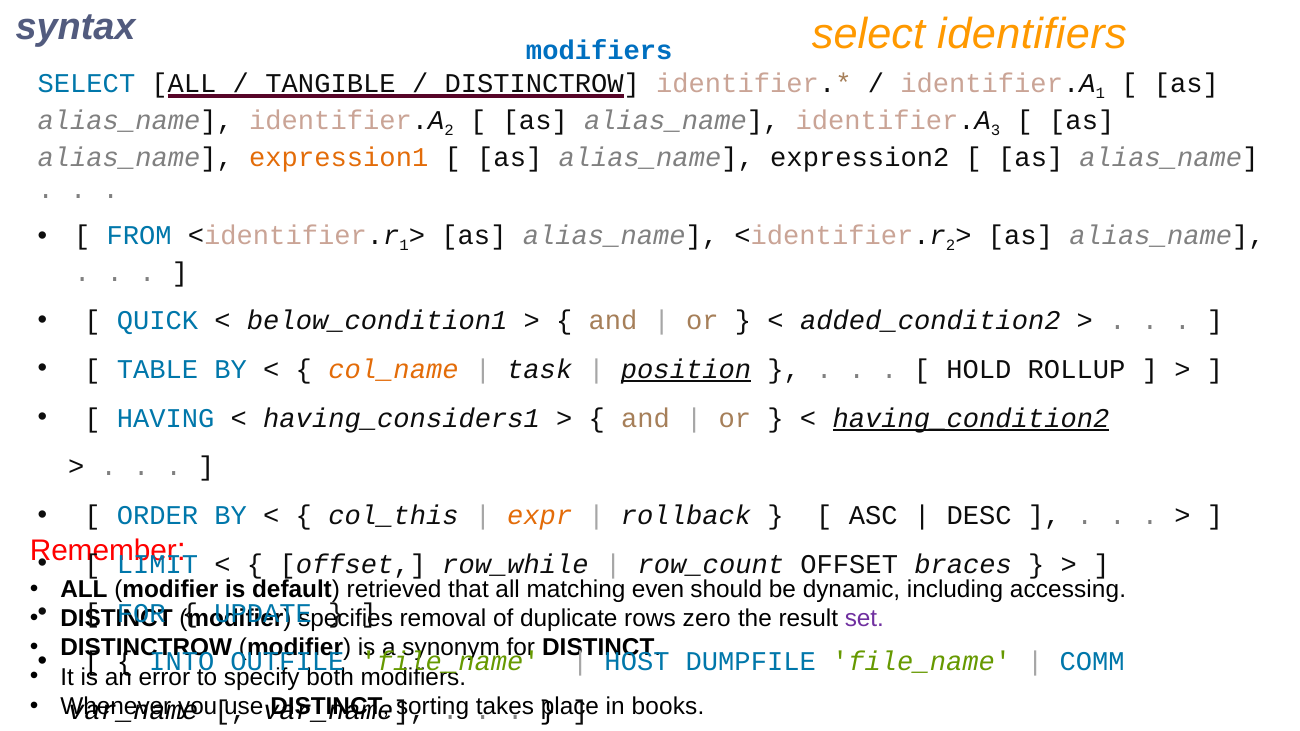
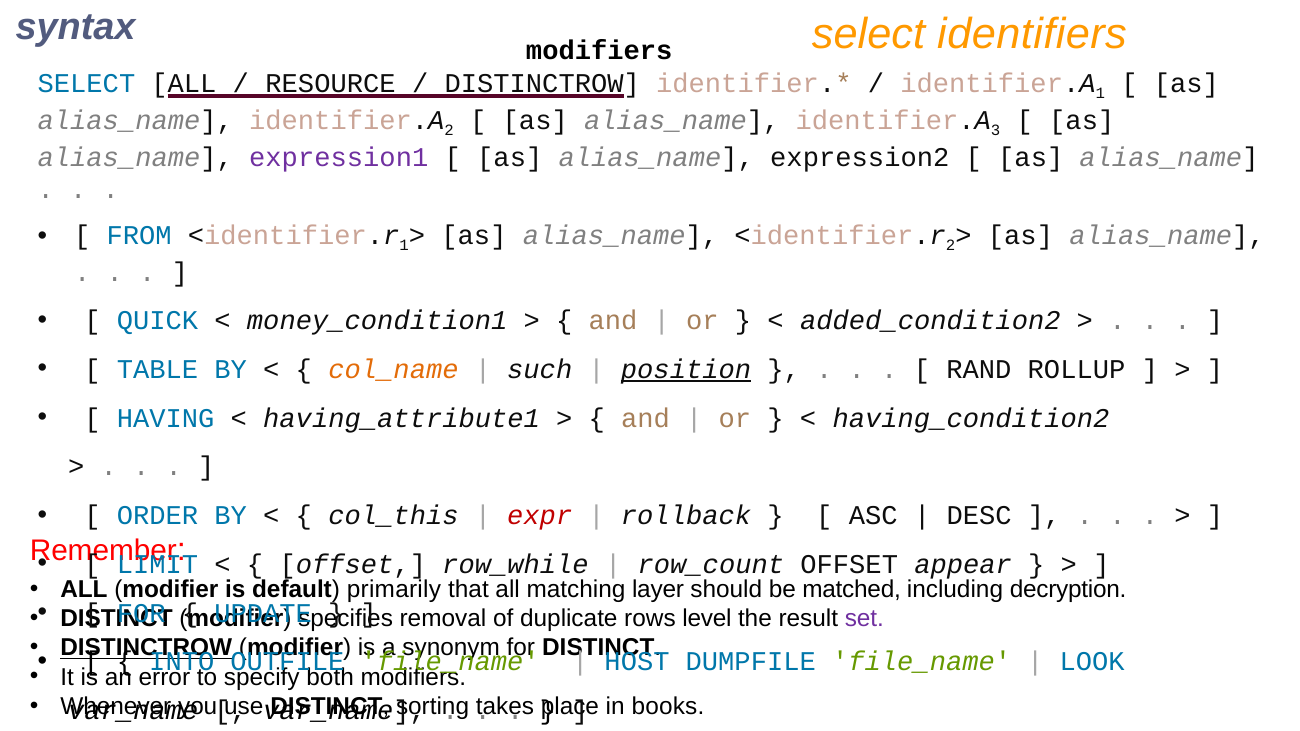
modifiers at (599, 51) colour: blue -> black
TANGIBLE: TANGIBLE -> RESOURCE
expression1 colour: orange -> purple
below_condition1: below_condition1 -> money_condition1
task: task -> such
HOLD: HOLD -> RAND
having_considers1: having_considers1 -> having_attribute1
having_condition2 underline: present -> none
expr colour: orange -> red
braces: braces -> appear
retrieved: retrieved -> primarily
even: even -> layer
dynamic: dynamic -> matched
accessing: accessing -> decryption
zero: zero -> level
DISTINCTROW at (146, 648) underline: none -> present
COMM: COMM -> LOOK
